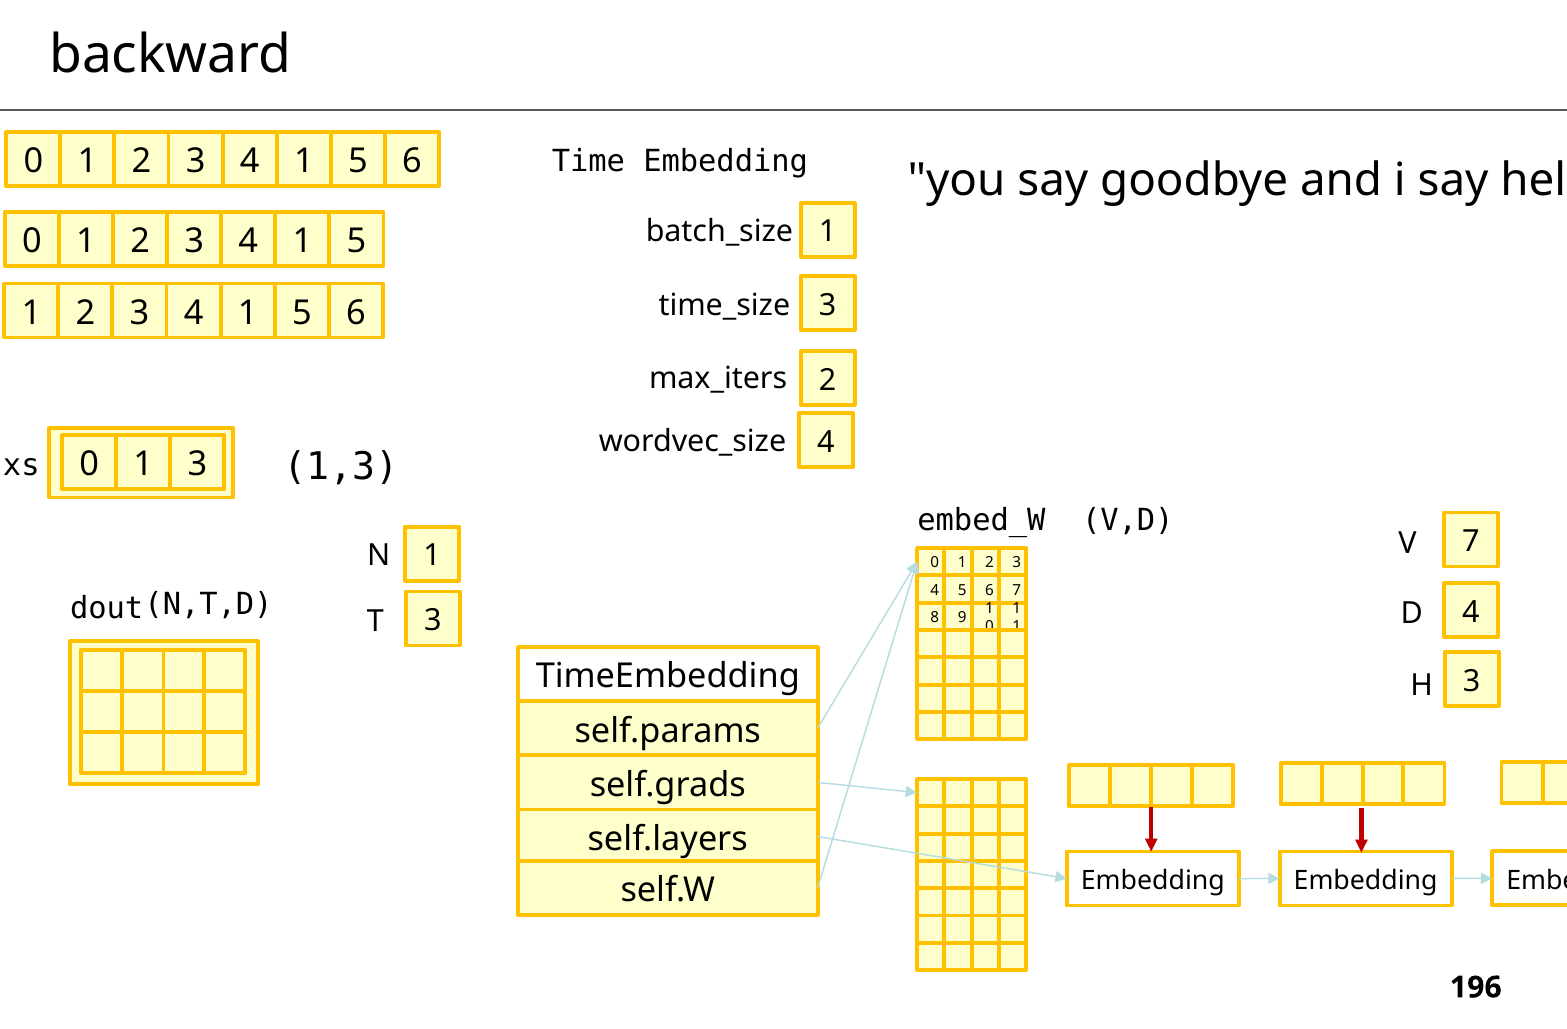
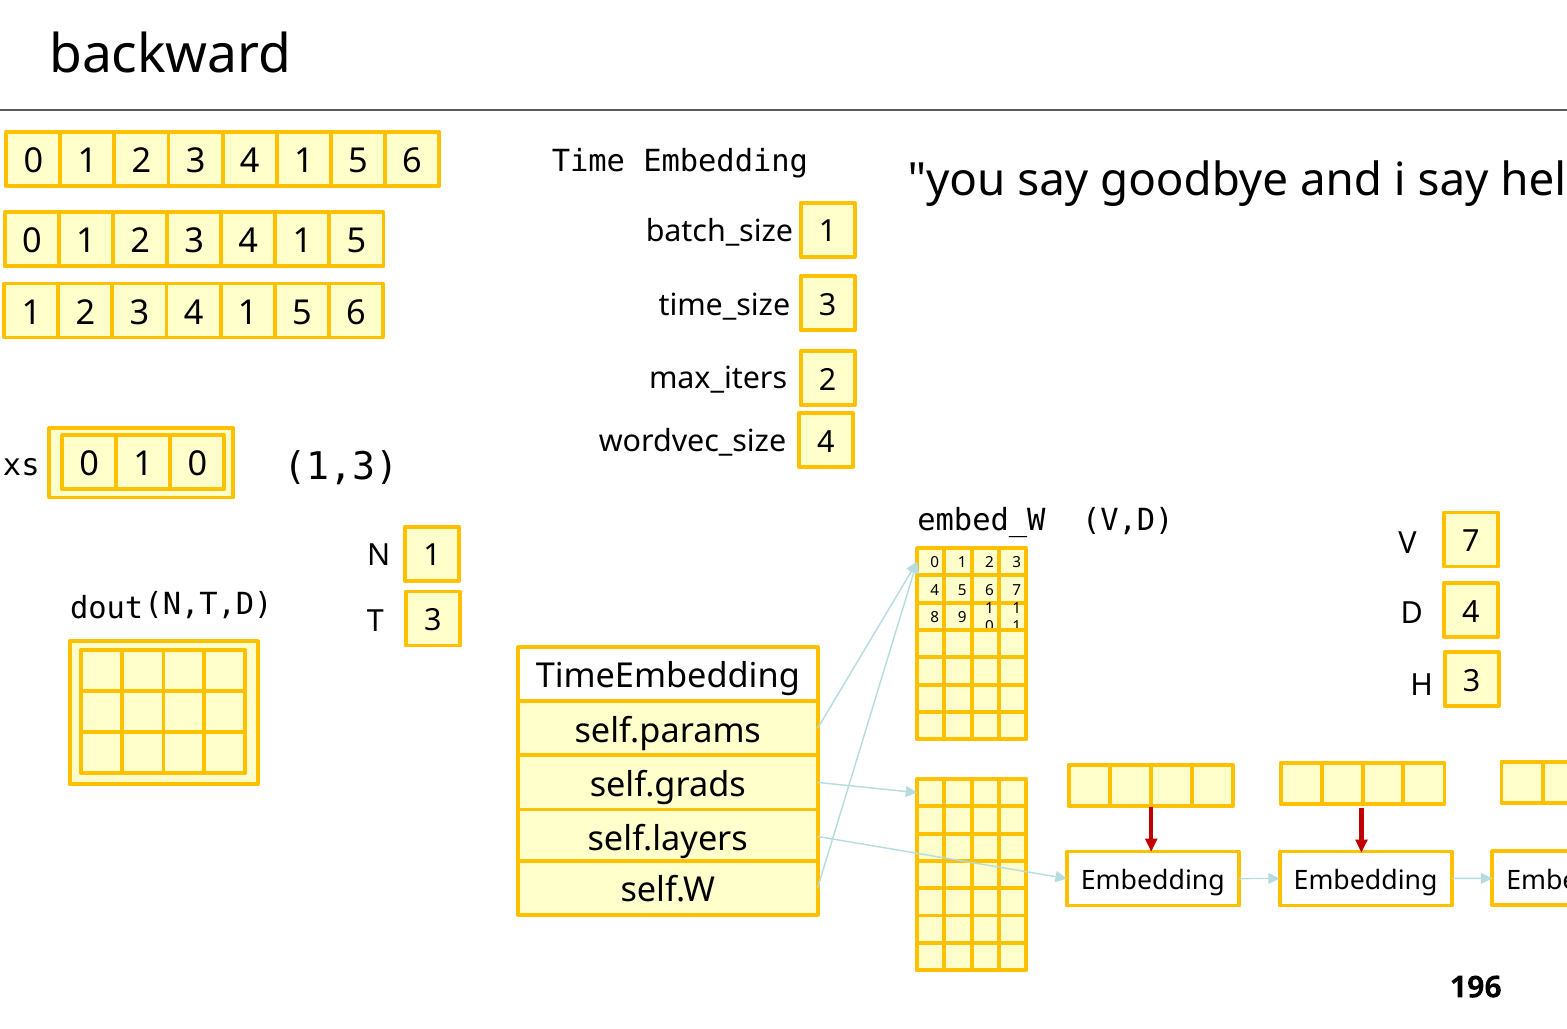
0 1 3: 3 -> 0
